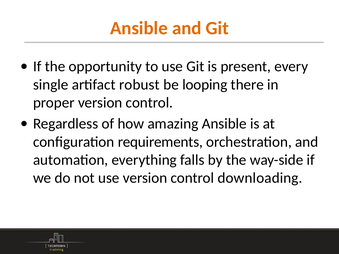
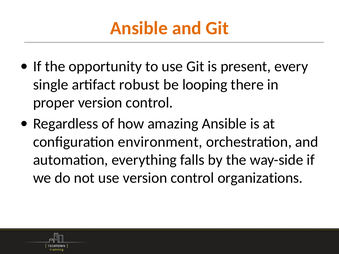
requirements: requirements -> environment
downloading: downloading -> organizations
